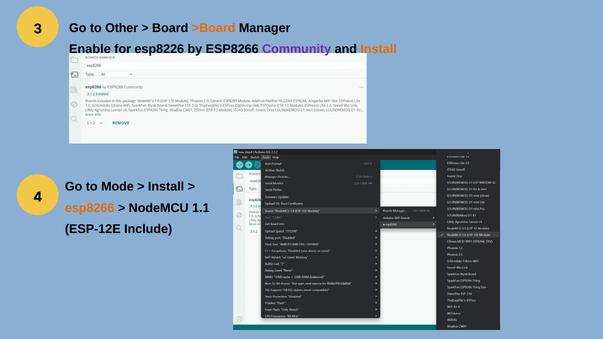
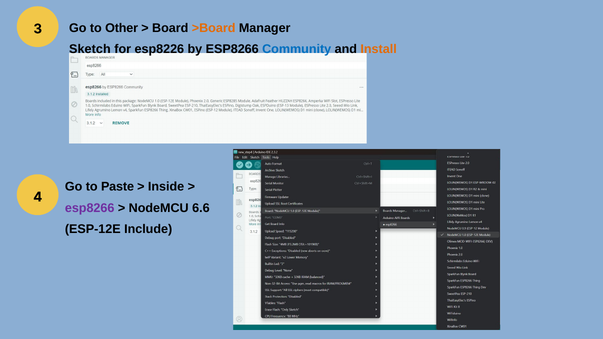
Enable: Enable -> Sketch
Community colour: purple -> blue
Mode: Mode -> Paste
Install at (166, 187): Install -> Inside
esp8266 at (90, 208) colour: orange -> purple
1.1: 1.1 -> 6.6
